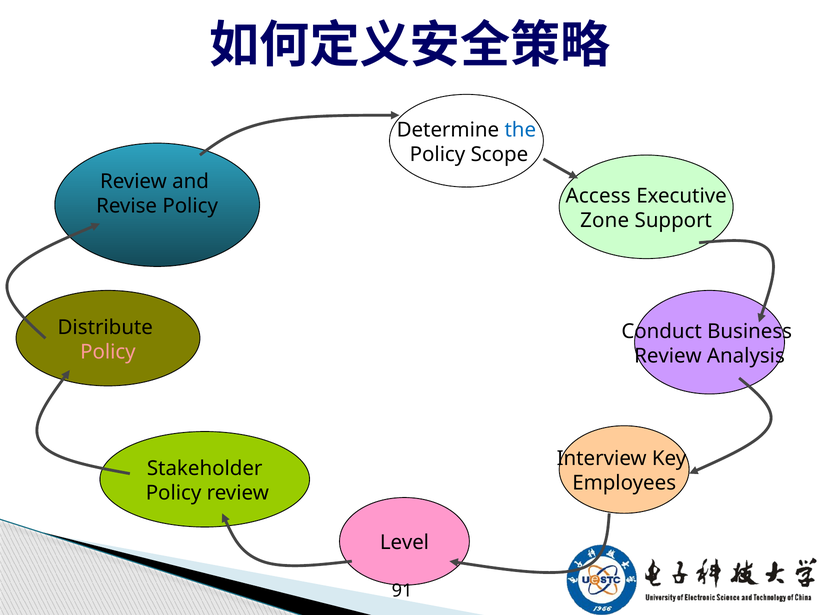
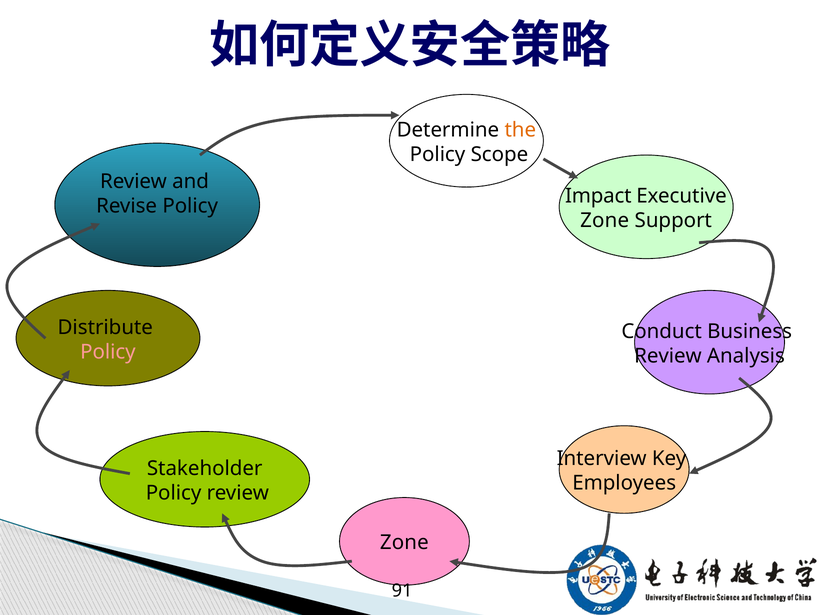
the colour: blue -> orange
Access: Access -> Impact
Level at (404, 543): Level -> Zone
